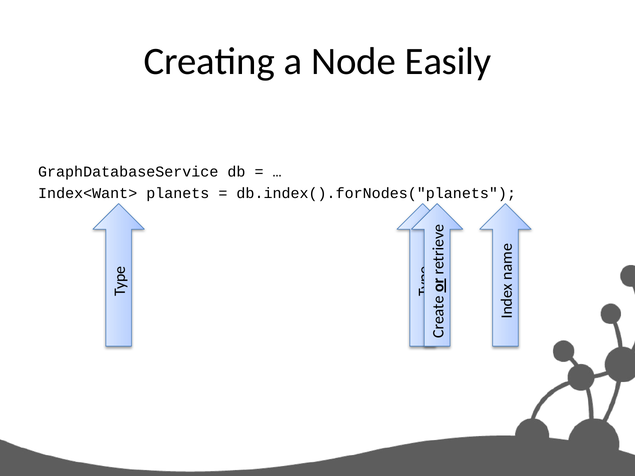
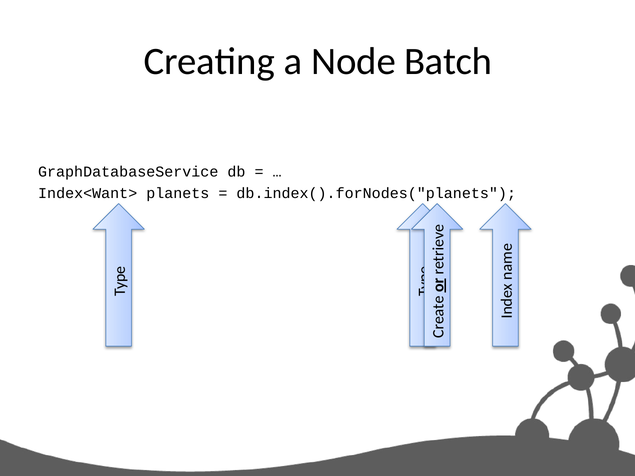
Easily: Easily -> Batch
